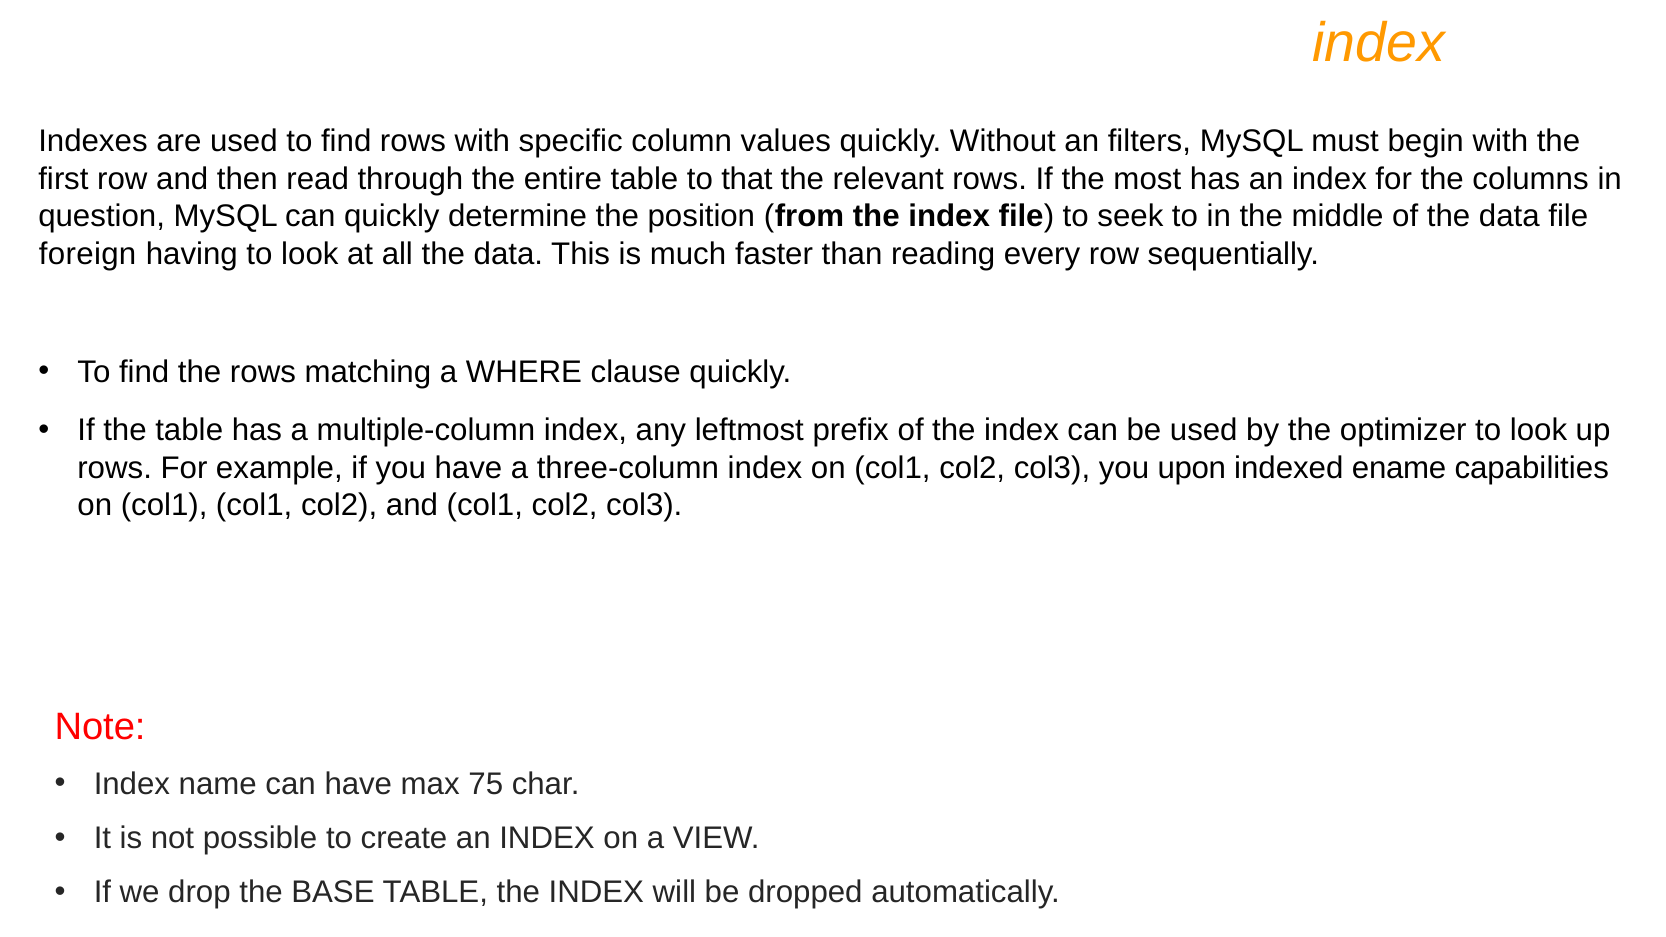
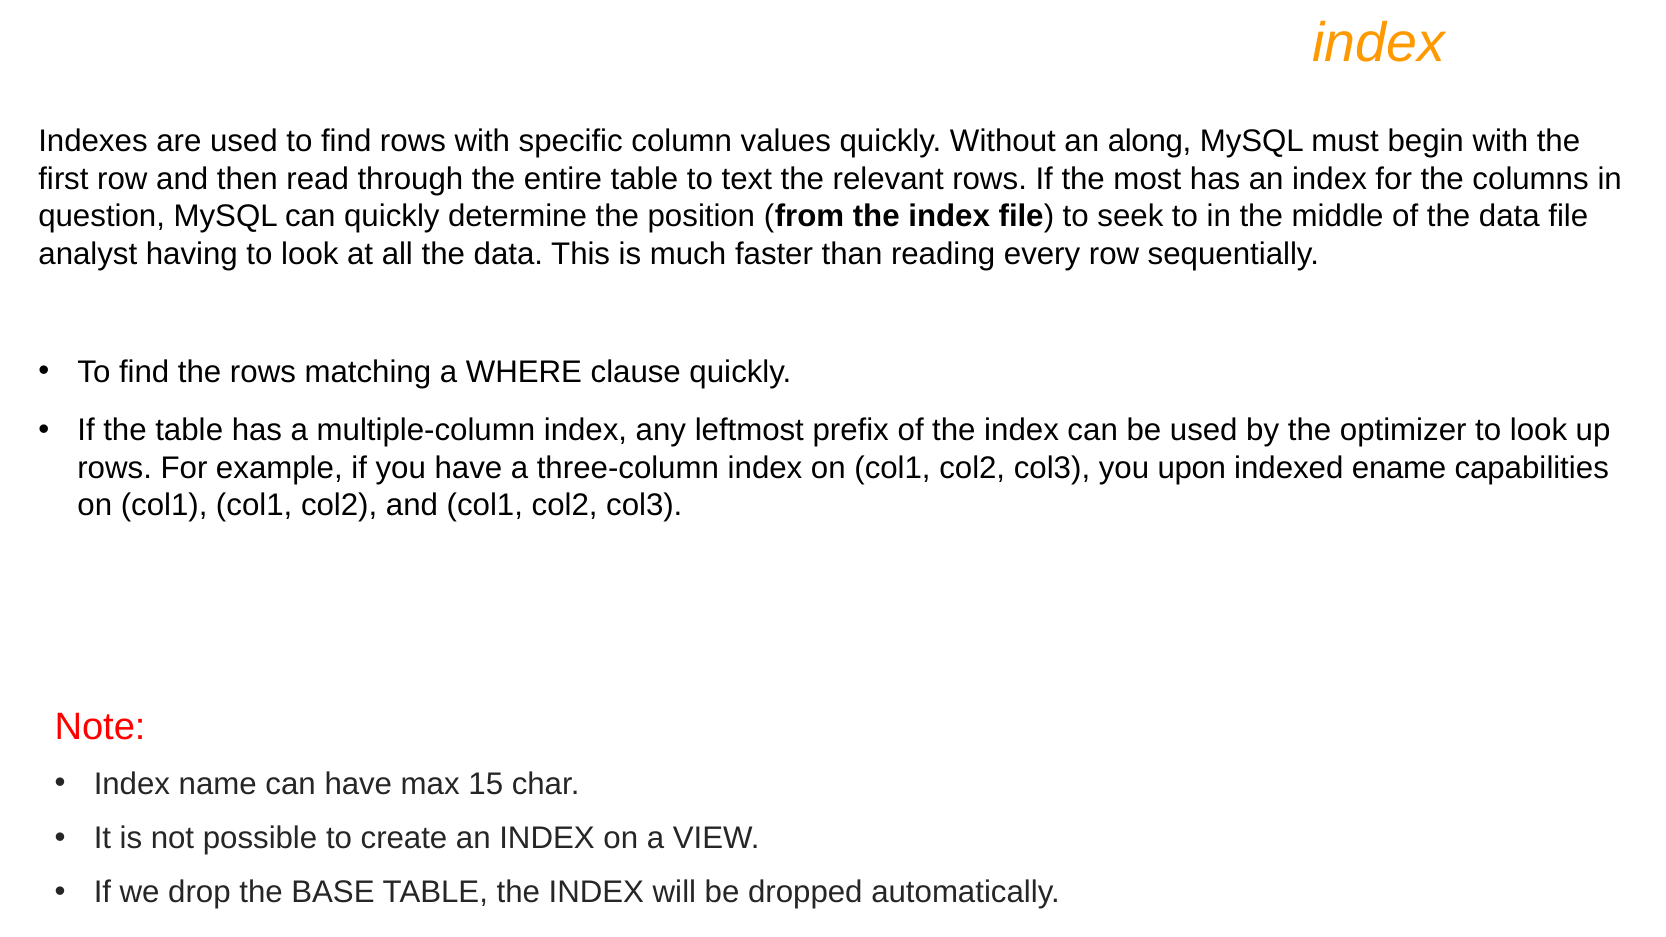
filters: filters -> along
that: that -> text
foreign: foreign -> analyst
75: 75 -> 15
